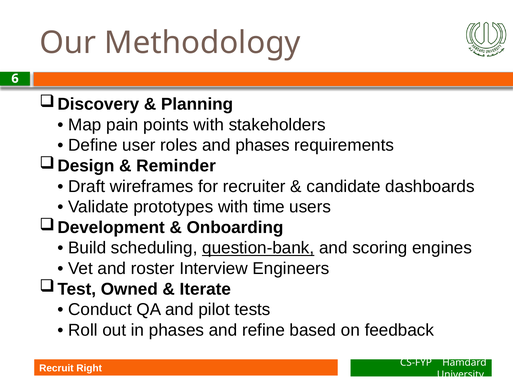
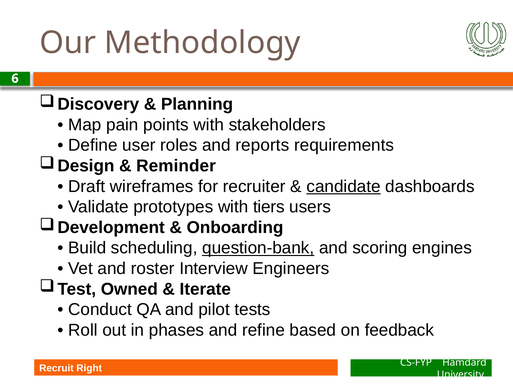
and phases: phases -> reports
candidate underline: none -> present
time: time -> tiers
